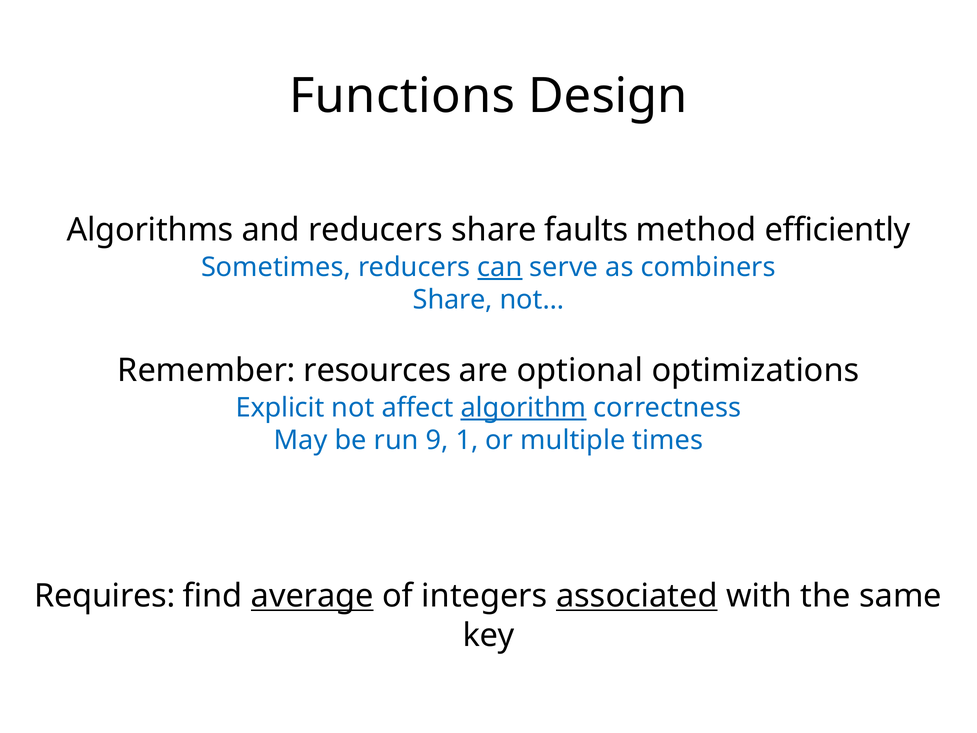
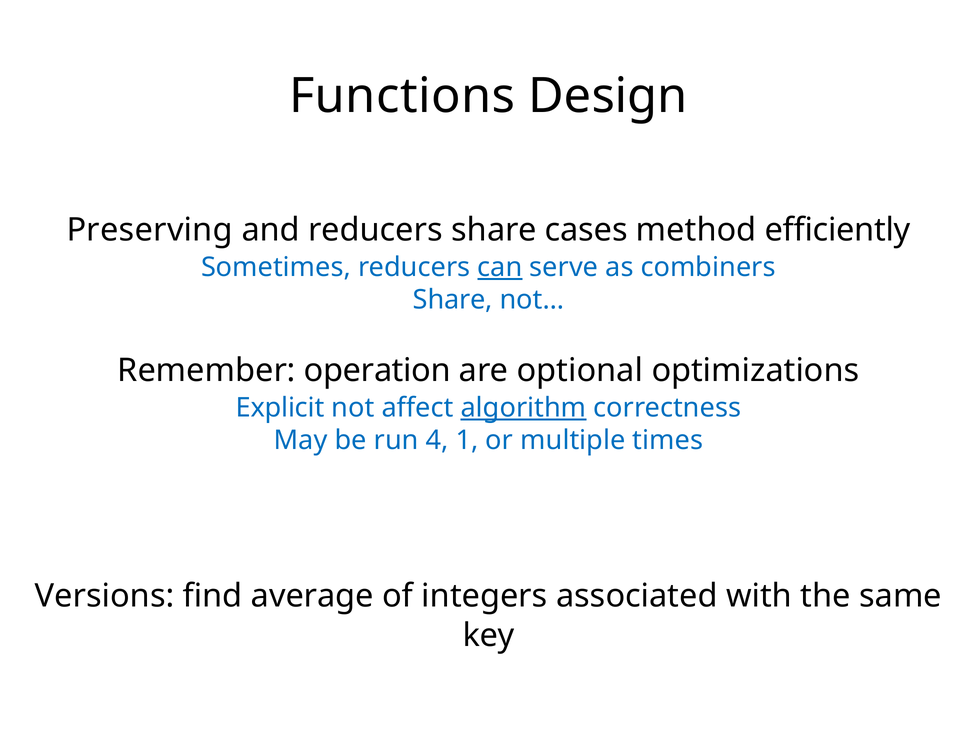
Algorithms: Algorithms -> Preserving
faults: faults -> cases
resources: resources -> operation
9: 9 -> 4
Requires: Requires -> Versions
average underline: present -> none
associated underline: present -> none
